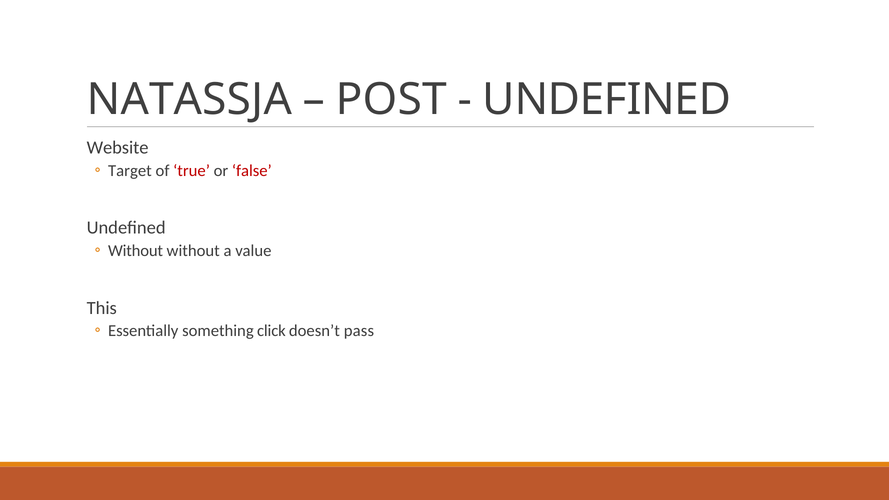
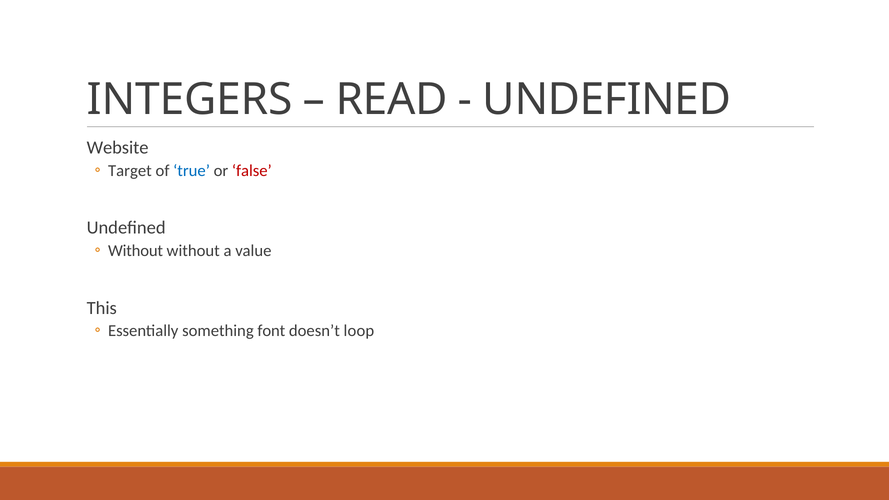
NATASSJA: NATASSJA -> INTEGERS
POST: POST -> READ
true colour: red -> blue
click: click -> font
pass: pass -> loop
